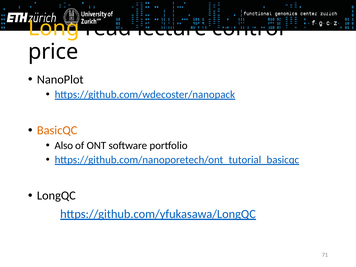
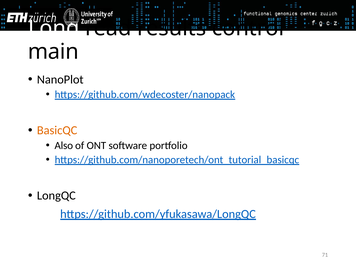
Long colour: yellow -> white
lecture: lecture -> results
price: price -> main
